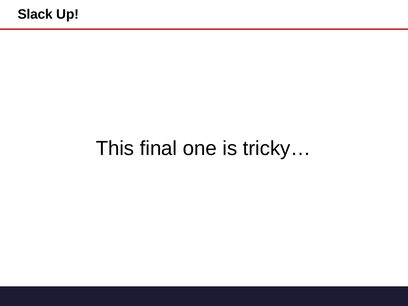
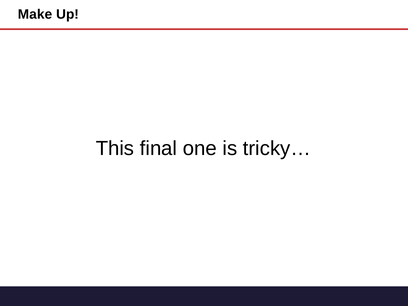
Slack: Slack -> Make
